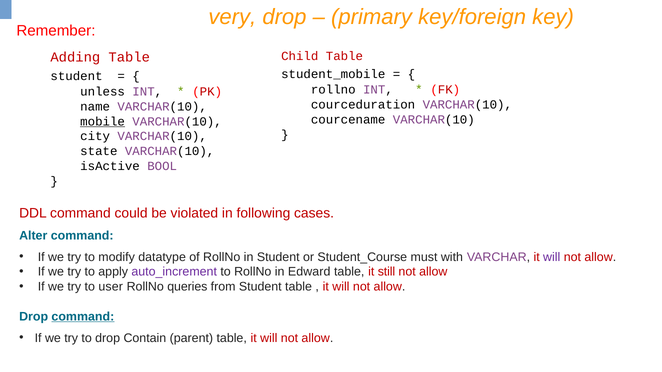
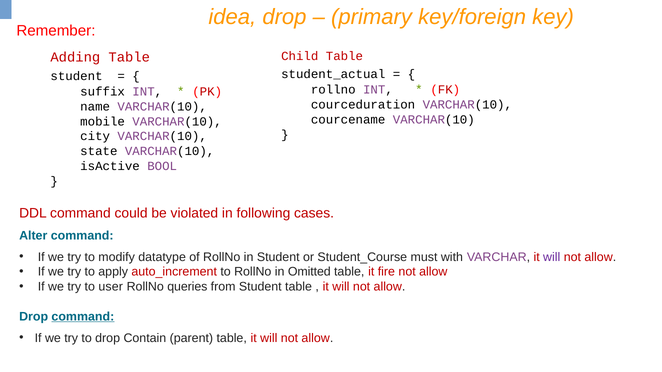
very: very -> idea
student_mobile: student_mobile -> student_actual
unless: unless -> suffix
mobile underline: present -> none
auto_increment colour: purple -> red
Edward: Edward -> Omitted
still: still -> fire
